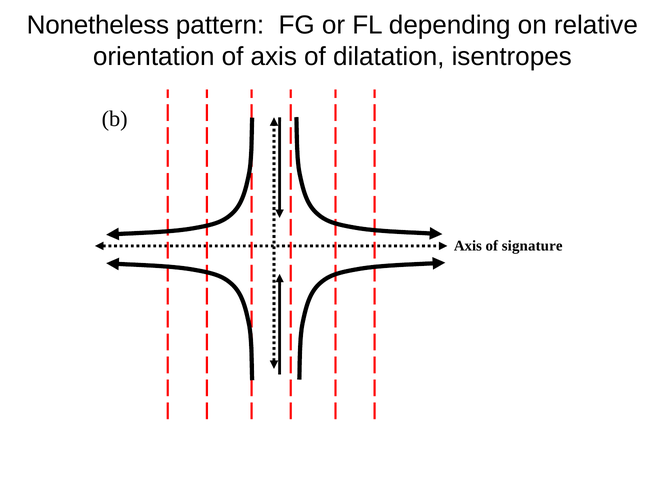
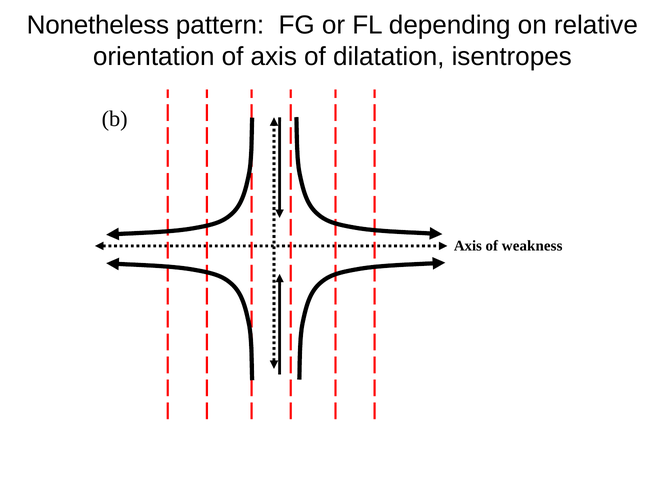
signature: signature -> weakness
